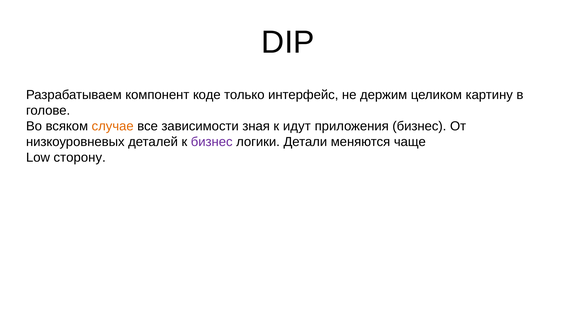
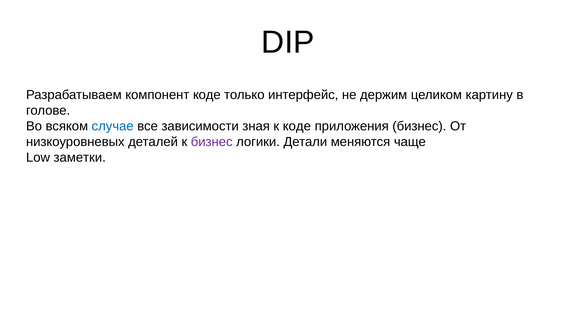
случае colour: orange -> blue
к идут: идут -> коде
сторону: сторону -> заметки
